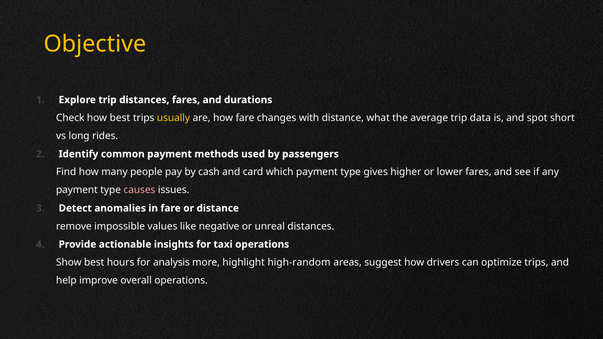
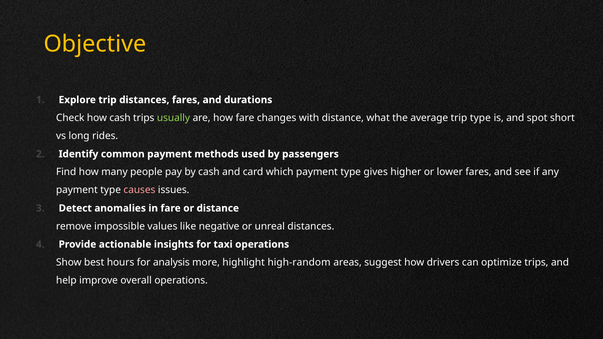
how best: best -> cash
usually colour: yellow -> light green
trip data: data -> type
